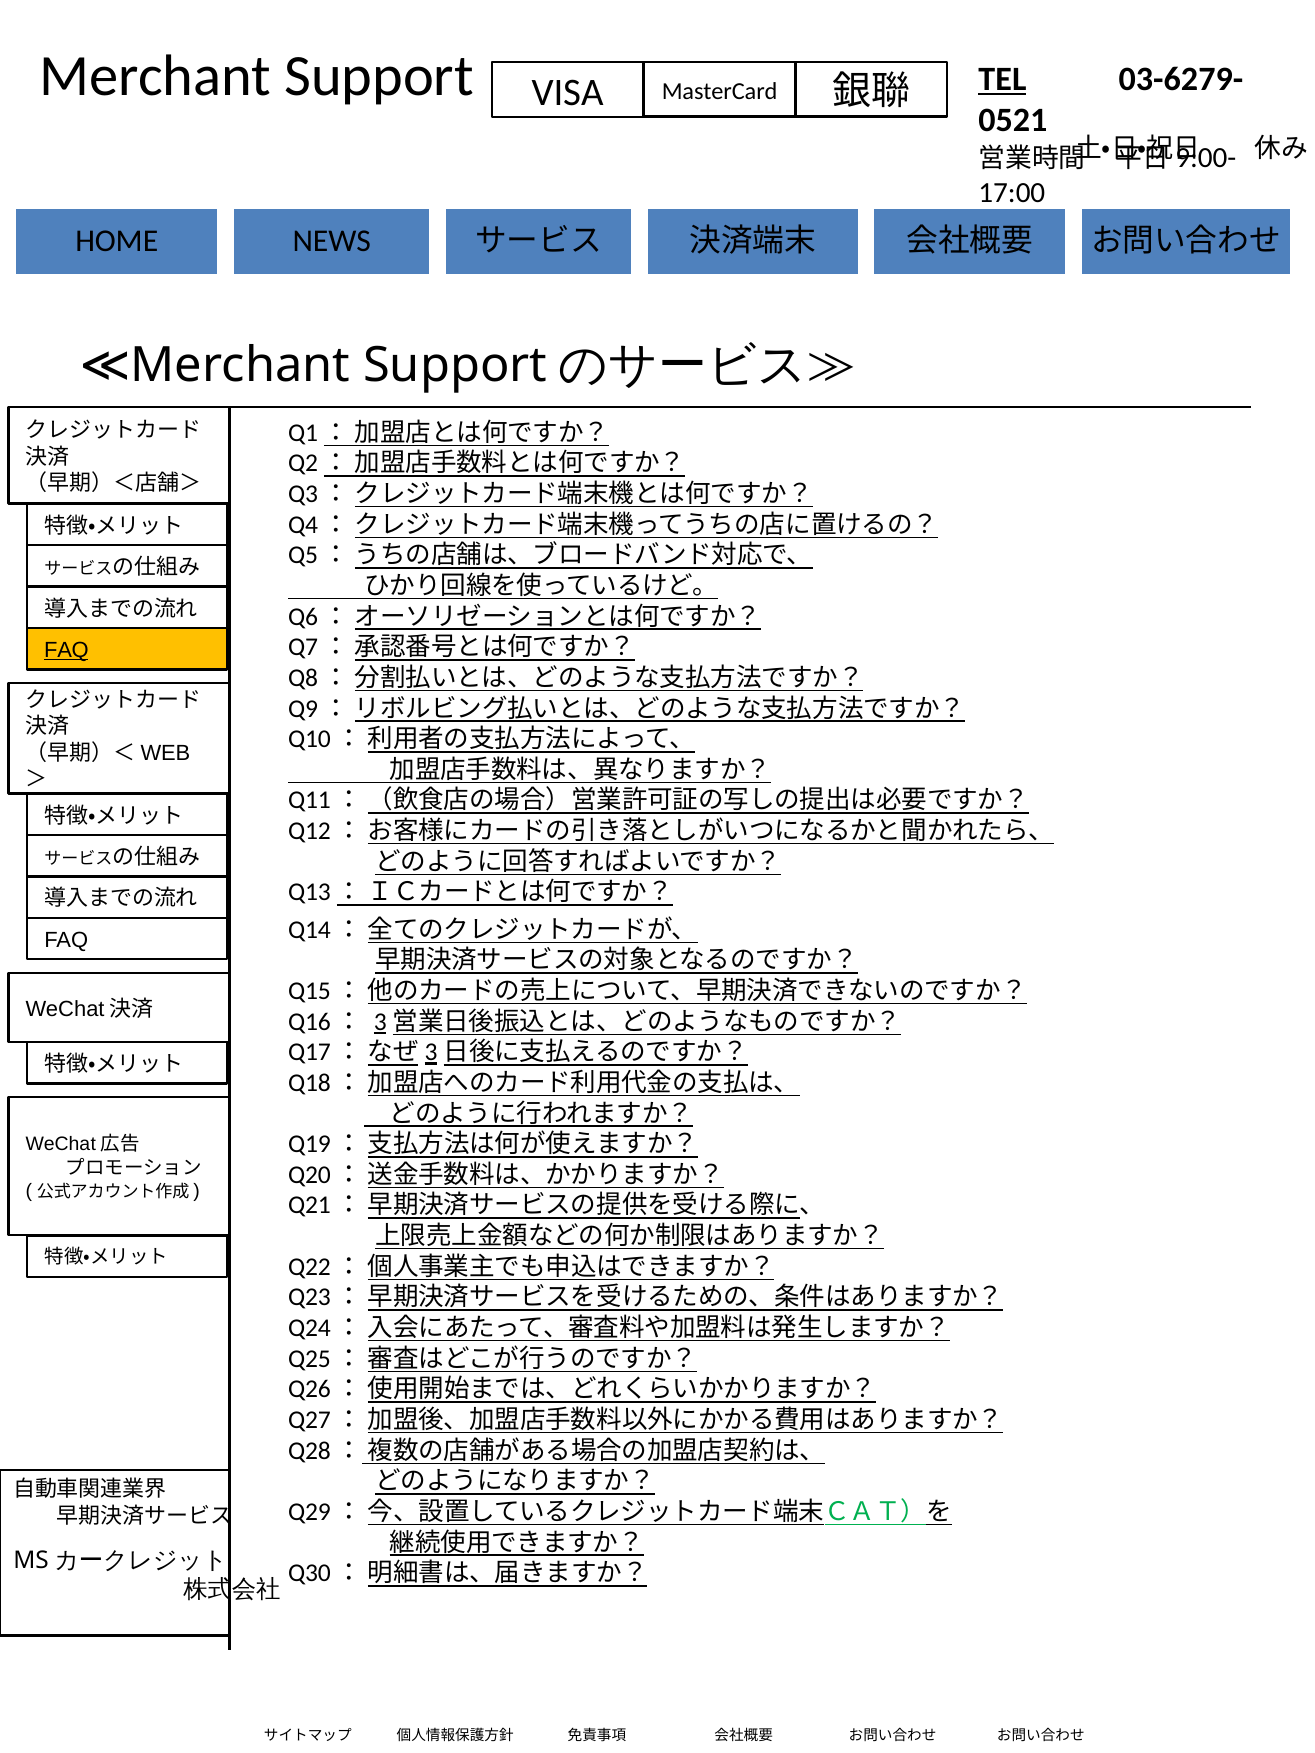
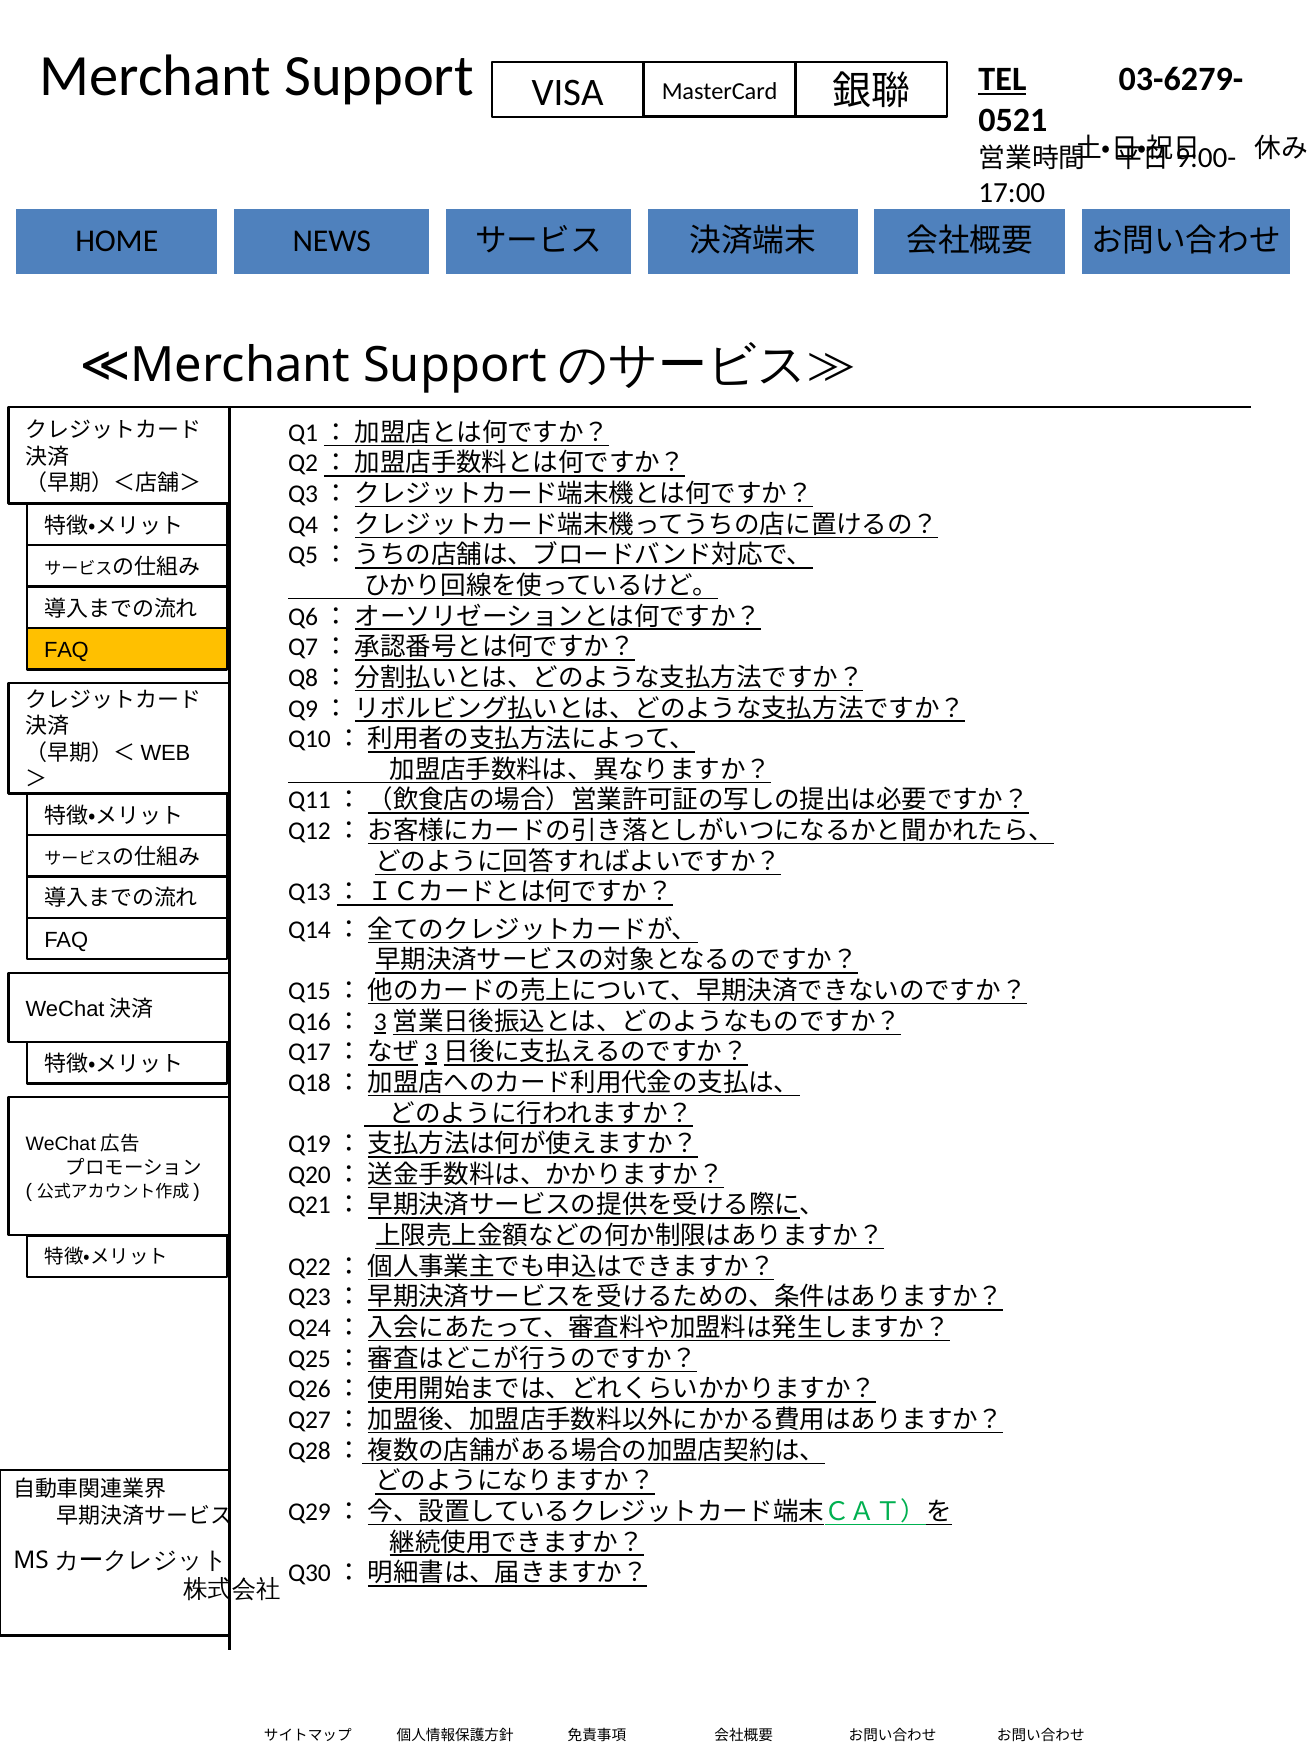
FAQ at (66, 650) underline: present -> none
